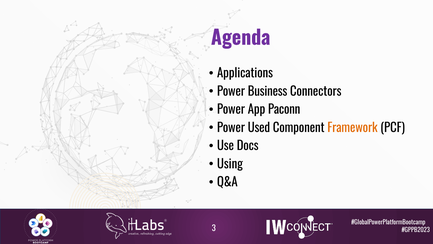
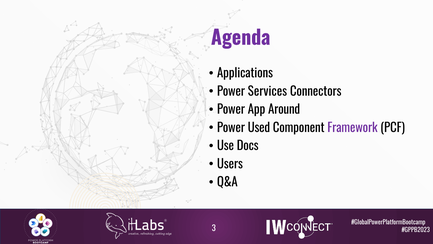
Business: Business -> Services
Paconn: Paconn -> Around
Framework colour: orange -> purple
Using: Using -> Users
